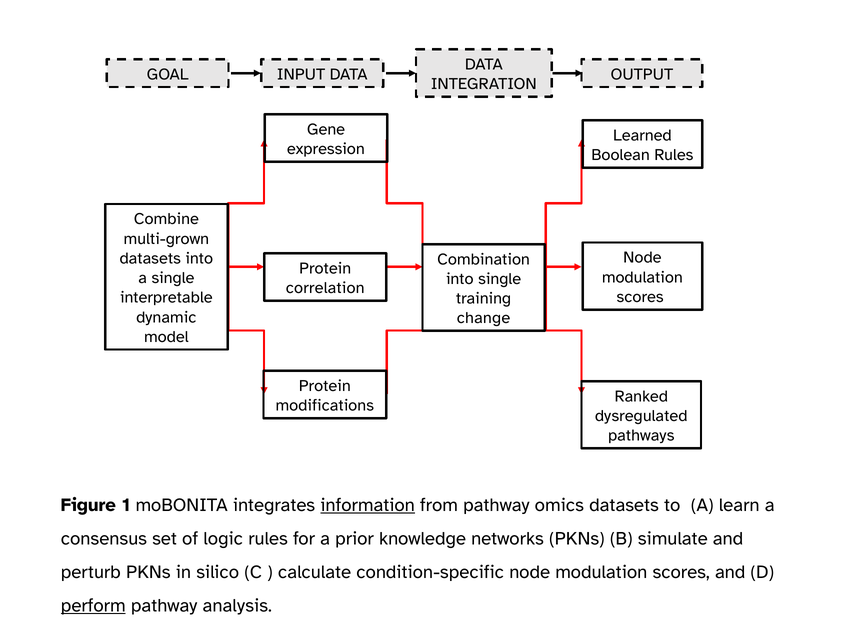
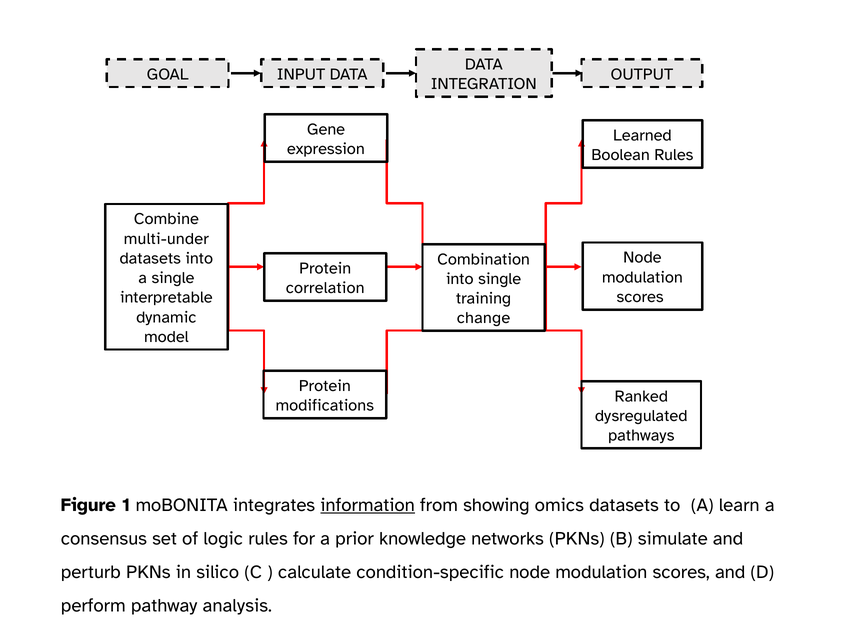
multi-grown: multi-grown -> multi-under
from pathway: pathway -> showing
perform underline: present -> none
